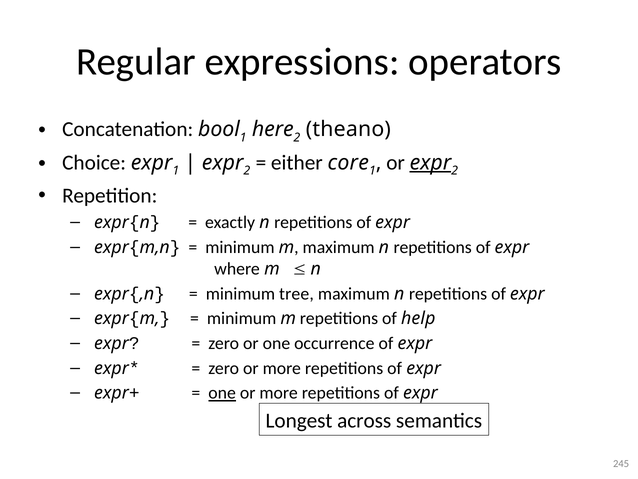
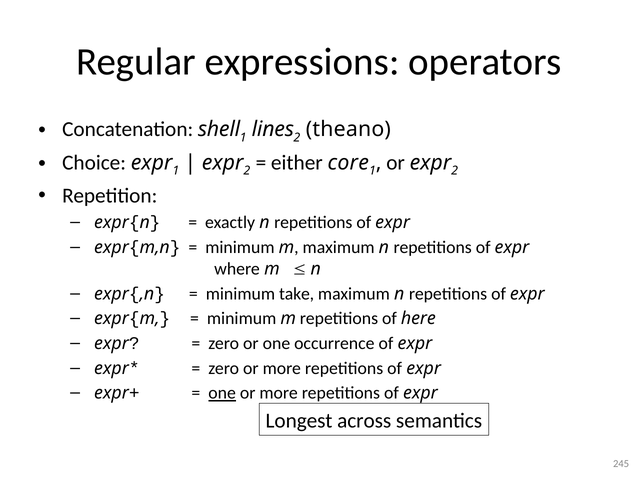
bool: bool -> shell
here: here -> lines
expr at (430, 162) underline: present -> none
tree: tree -> take
help: help -> here
